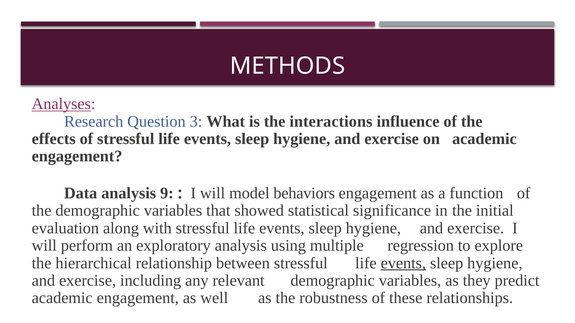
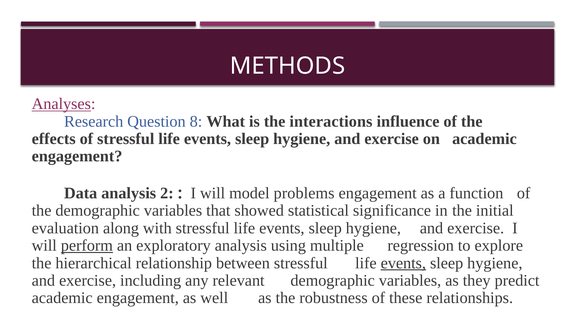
3: 3 -> 8
9: 9 -> 2
behaviors: behaviors -> problems
perform underline: none -> present
